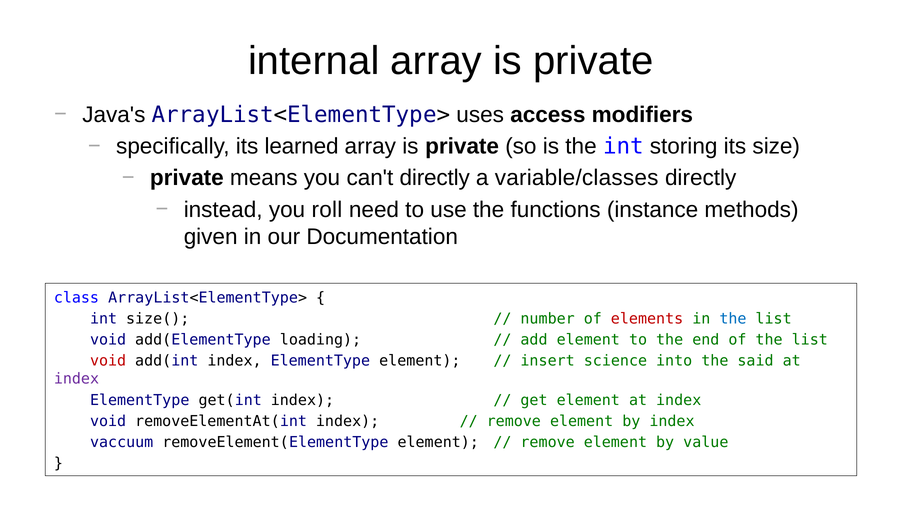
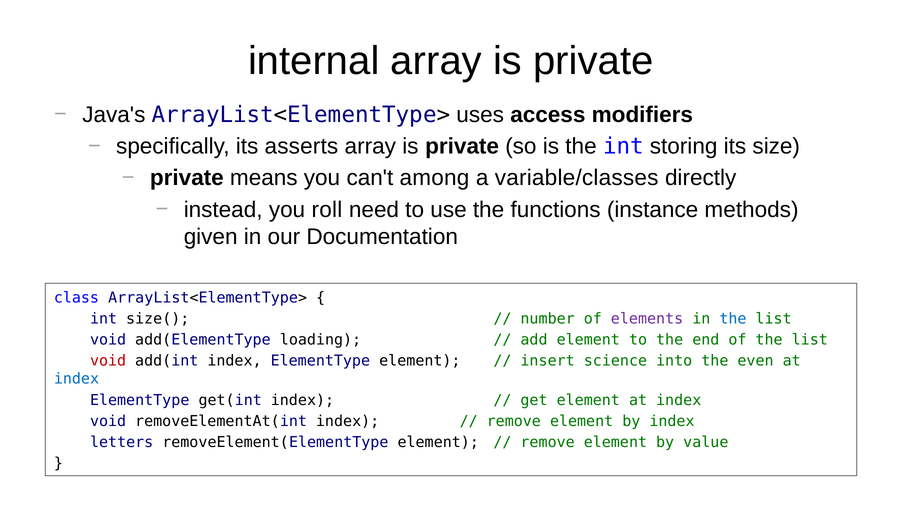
learned: learned -> asserts
can't directly: directly -> among
elements colour: red -> purple
said: said -> even
index at (77, 379) colour: purple -> blue
vaccuum: vaccuum -> letters
